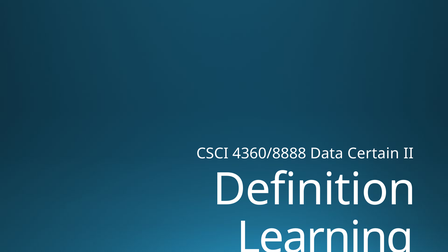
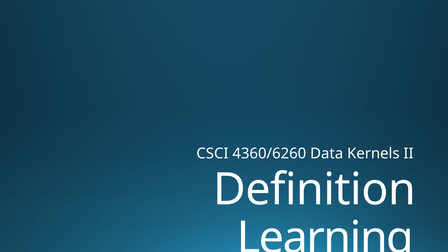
4360/8888: 4360/8888 -> 4360/6260
Certain: Certain -> Kernels
